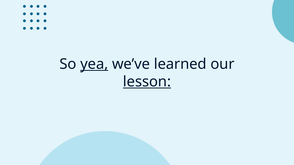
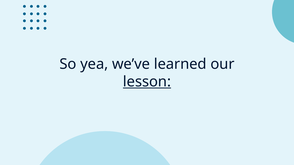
yea underline: present -> none
